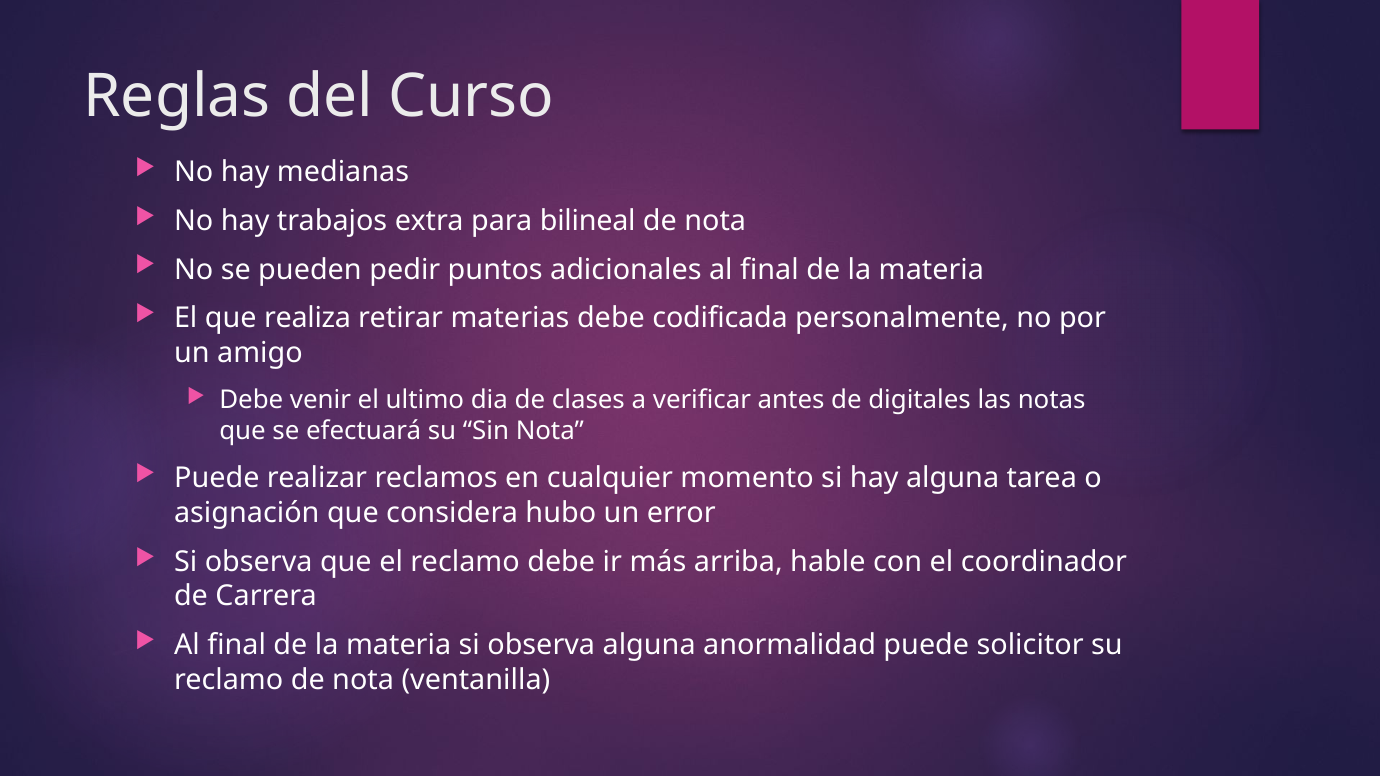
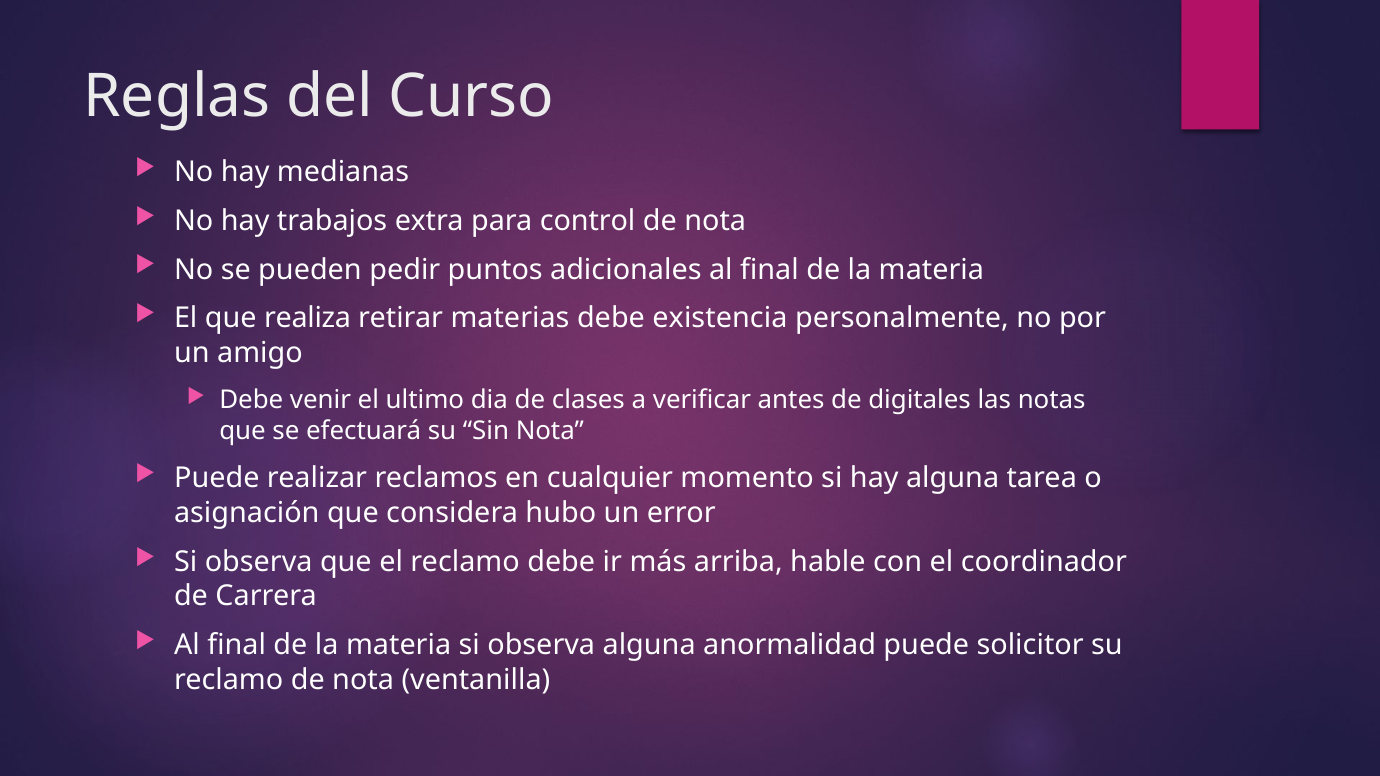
bilineal: bilineal -> control
codificada: codificada -> existencia
